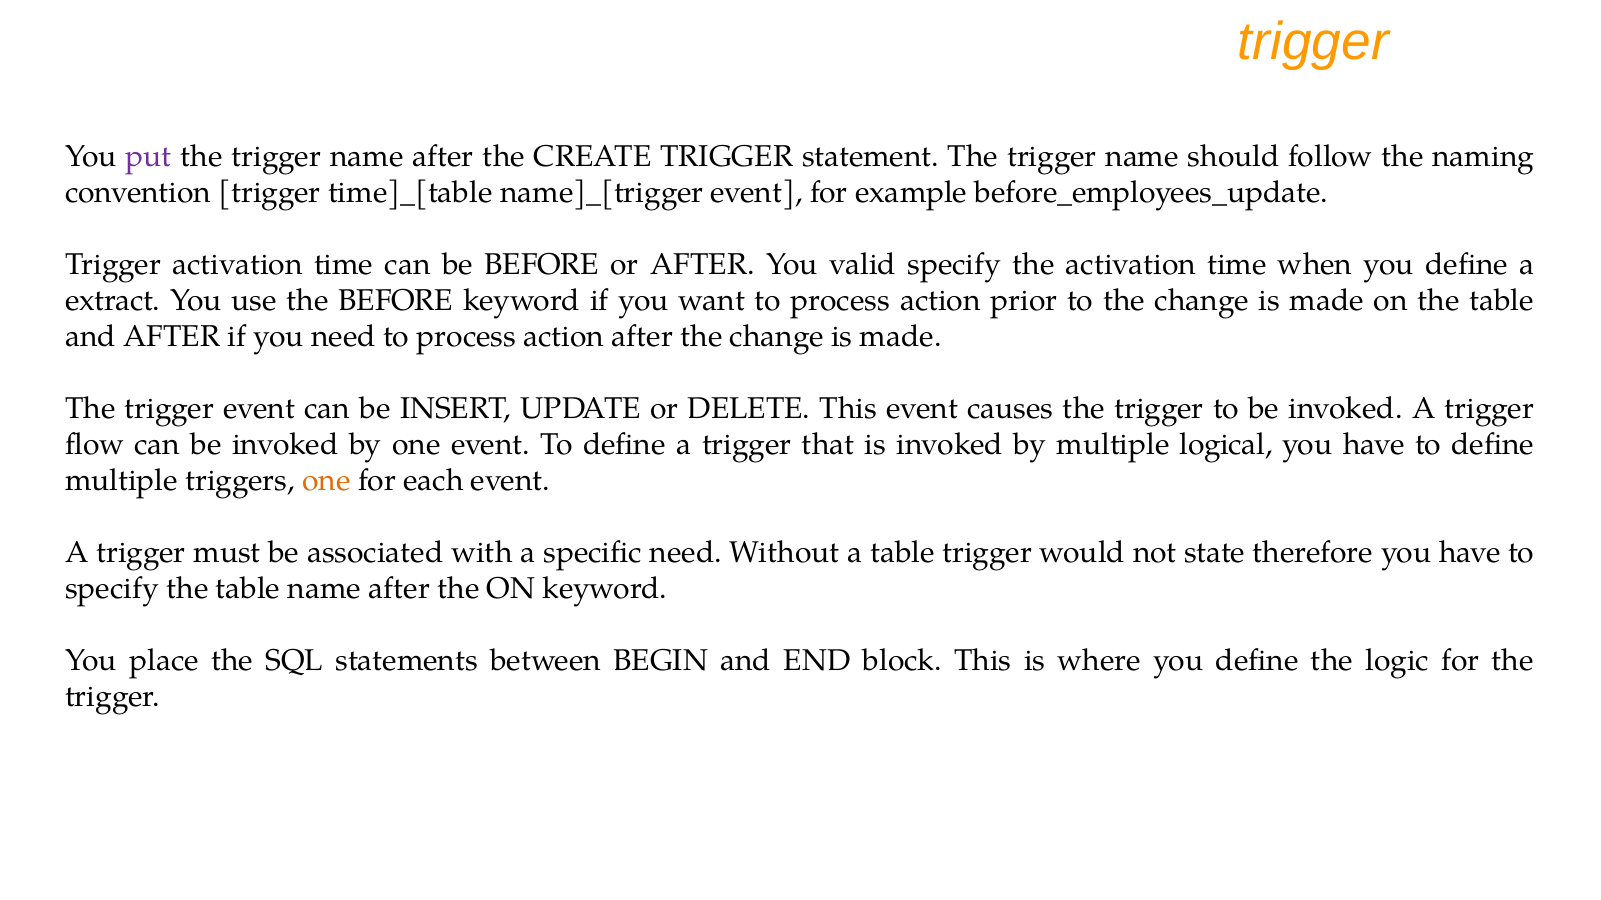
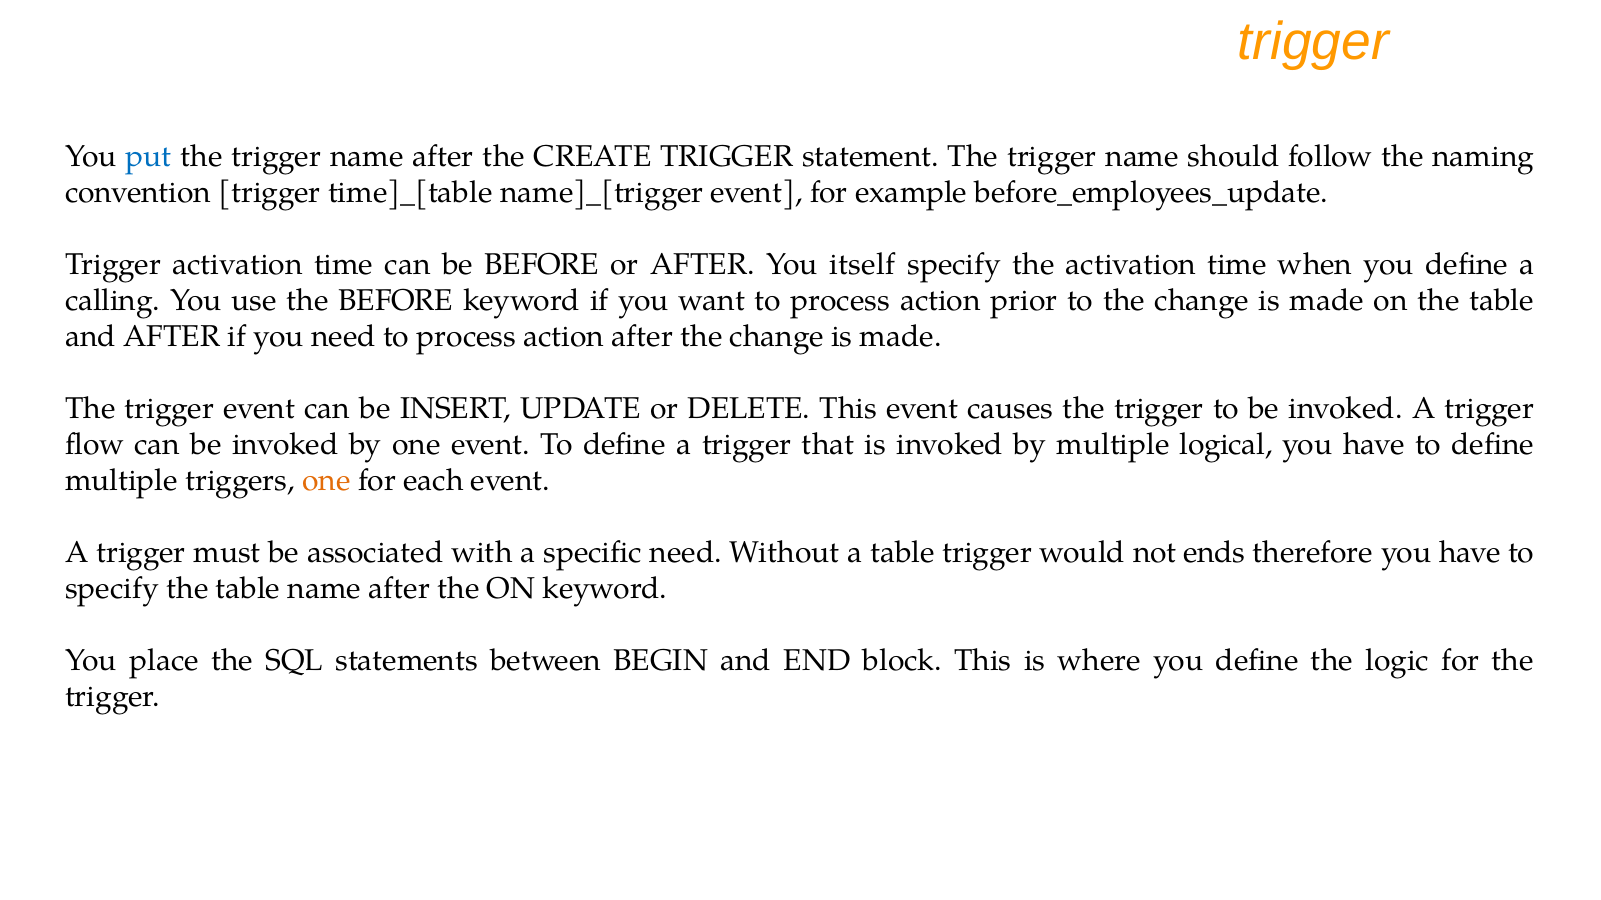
put colour: purple -> blue
valid: valid -> itself
extract: extract -> calling
state: state -> ends
